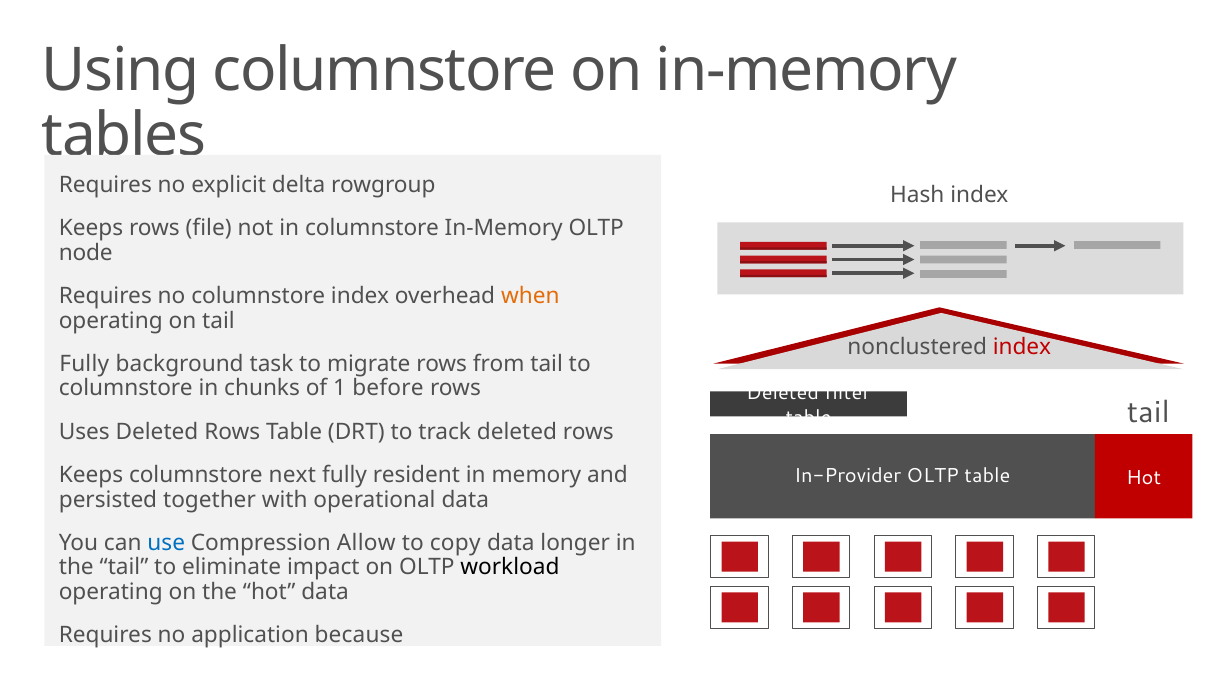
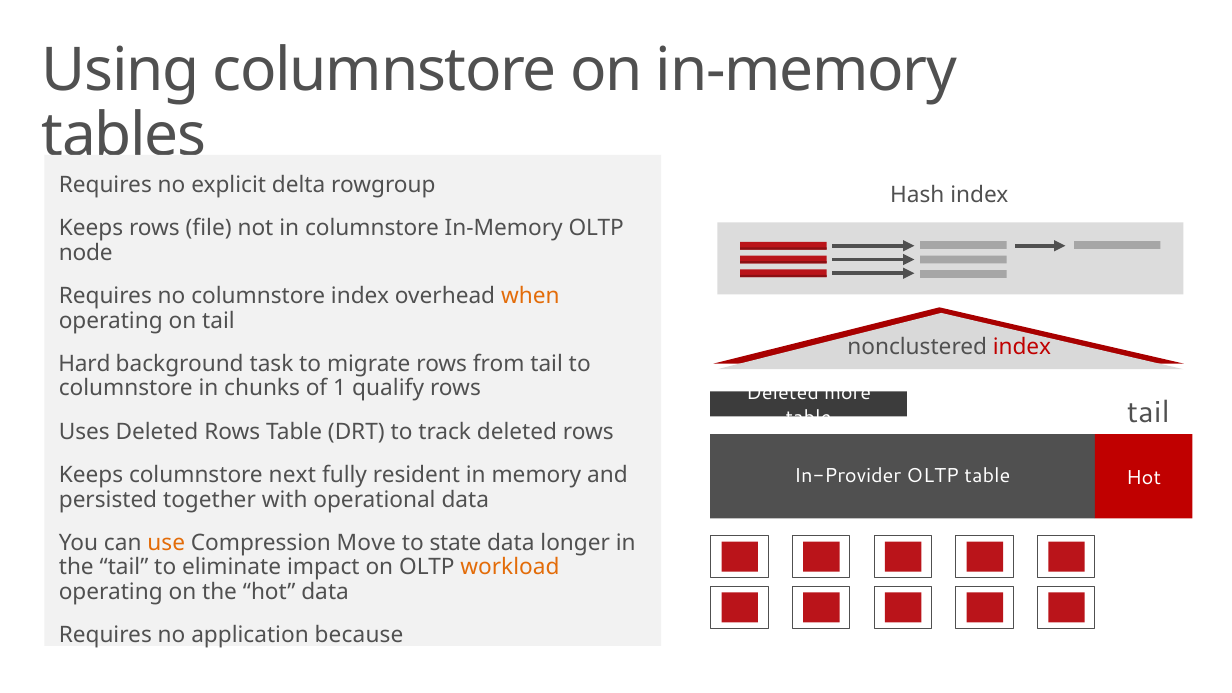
Fully at (84, 364): Fully -> Hard
before: before -> qualify
filter: filter -> more
use colour: blue -> orange
Allow: Allow -> Move
copy: copy -> state
workload colour: black -> orange
